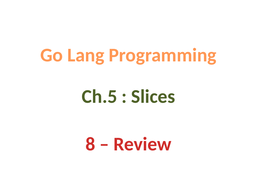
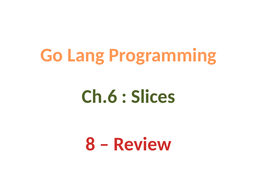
Ch.5: Ch.5 -> Ch.6
